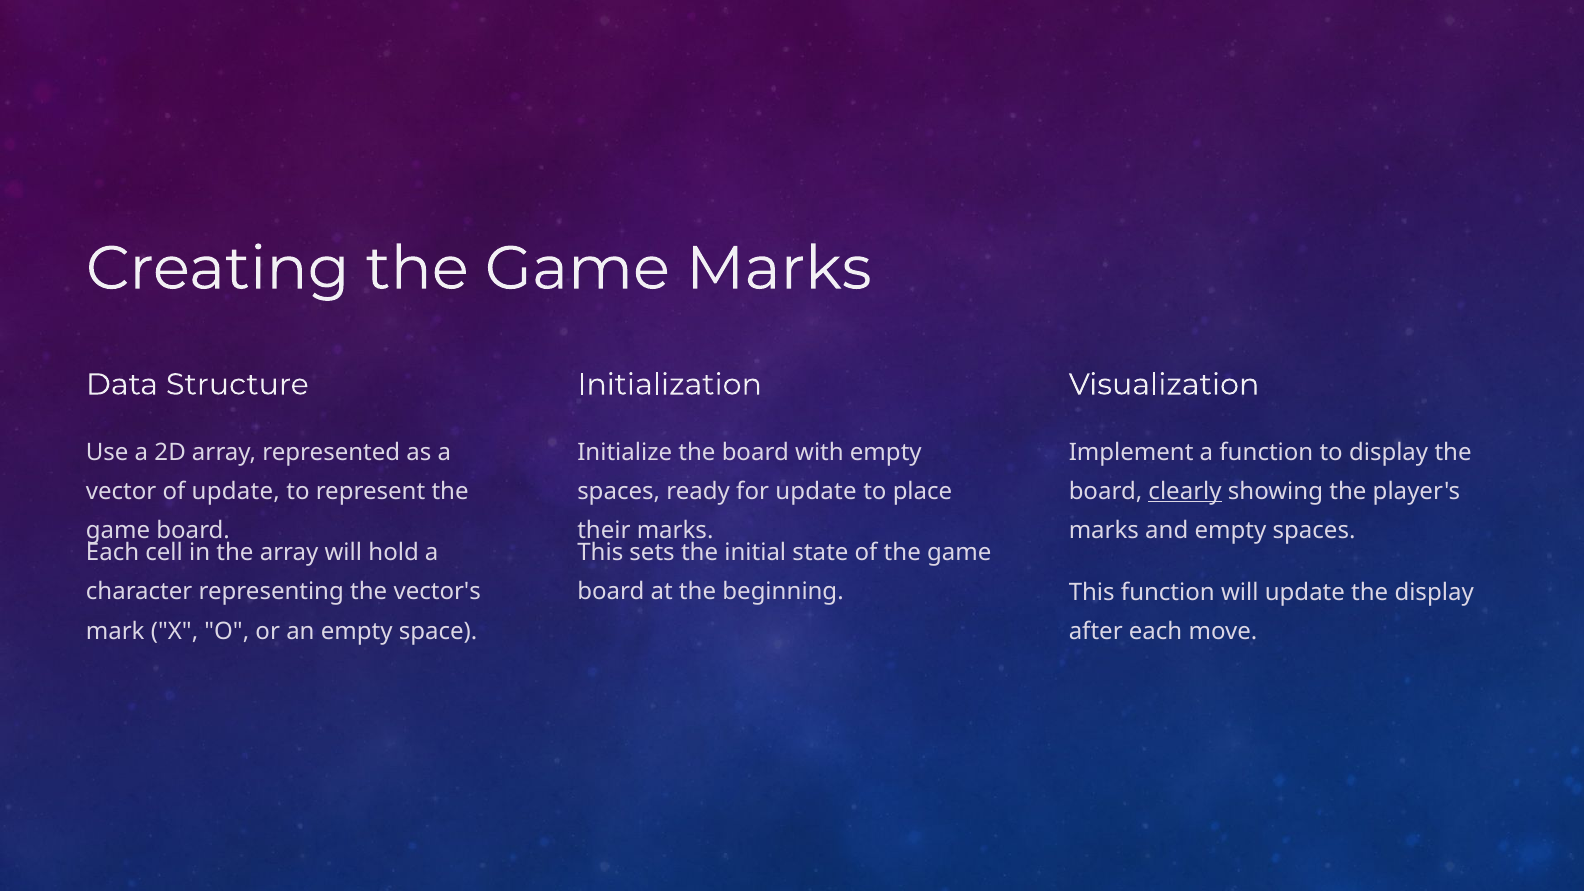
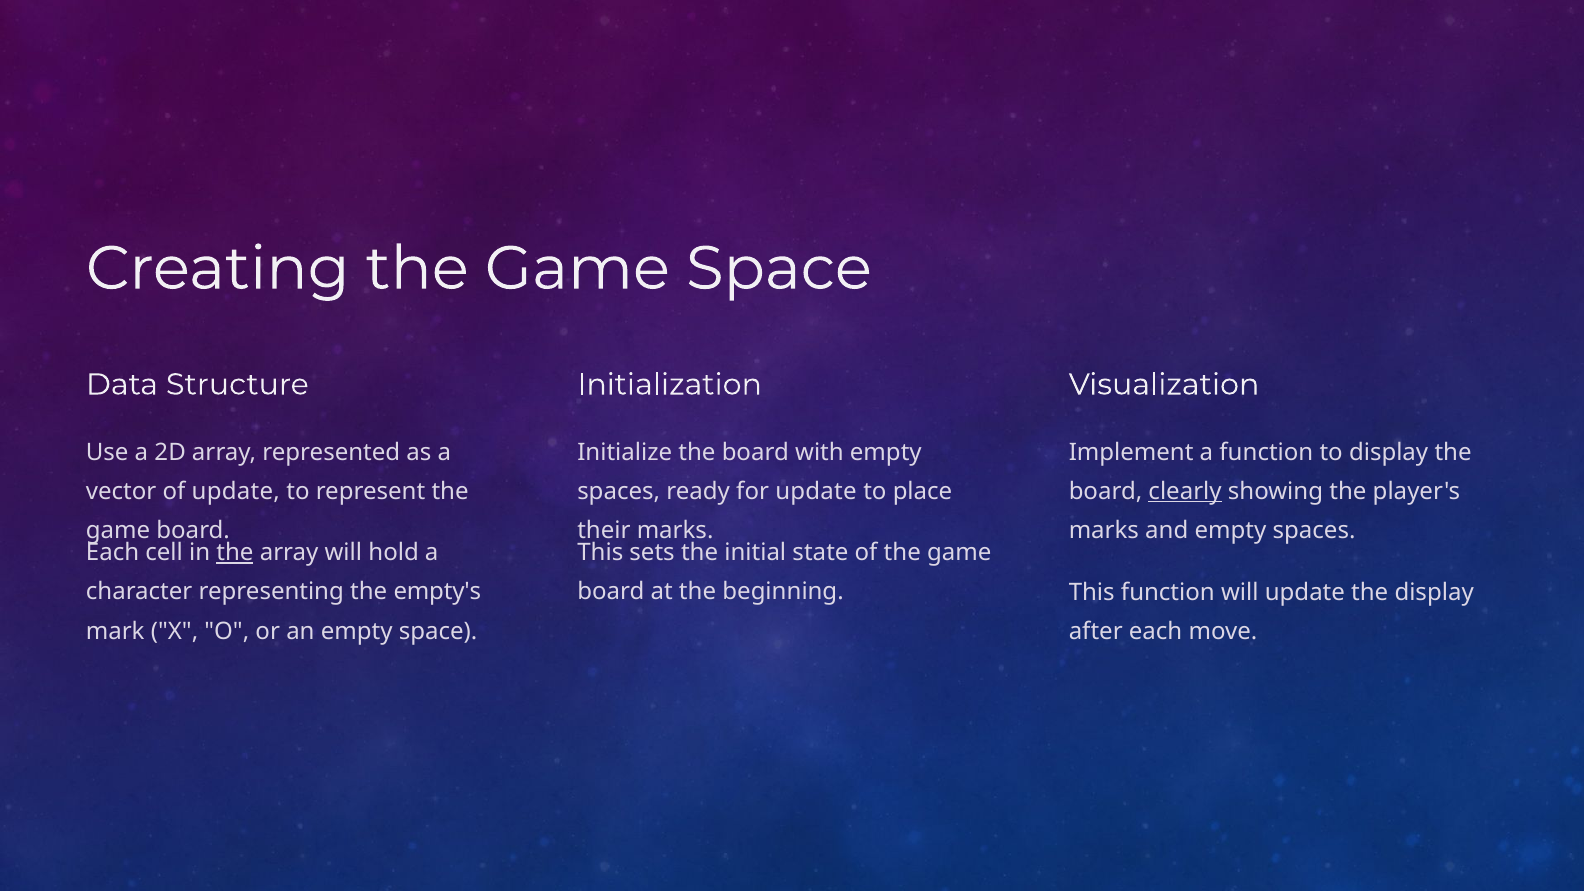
Game Marks: Marks -> Space
the at (235, 553) underline: none -> present
vector's: vector's -> empty's
